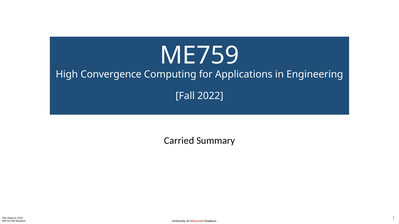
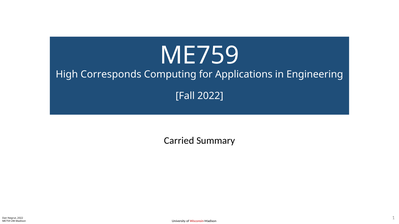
Convergence: Convergence -> Corresponds
